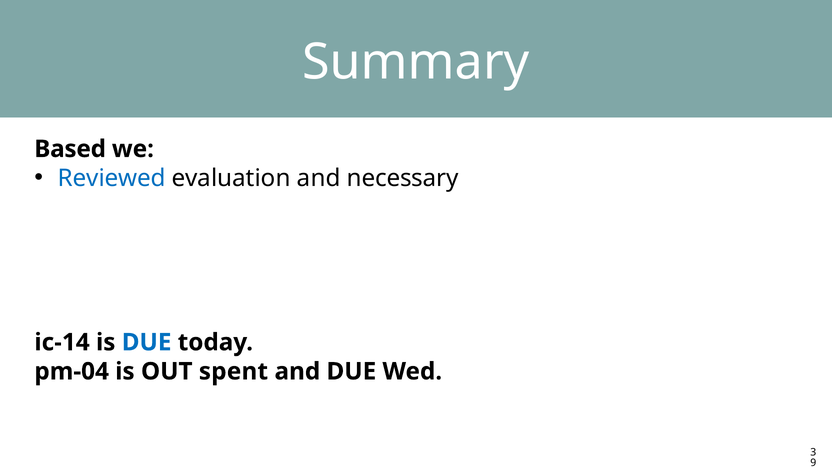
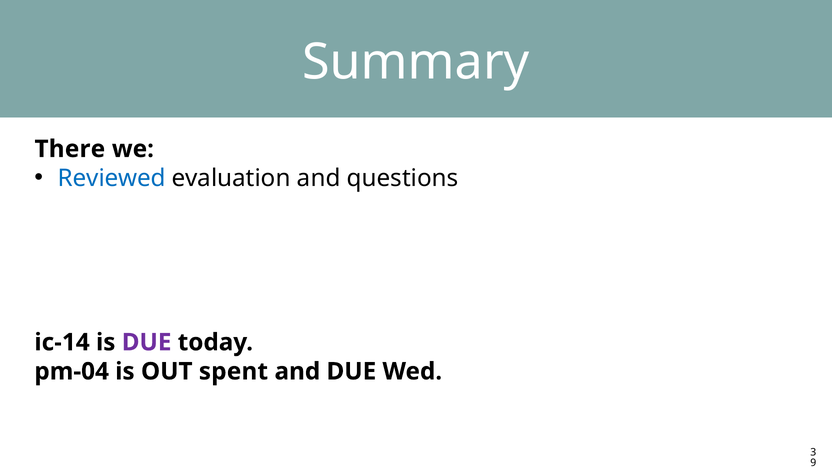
Based: Based -> There
necessary: necessary -> questions
DUE at (147, 342) colour: blue -> purple
